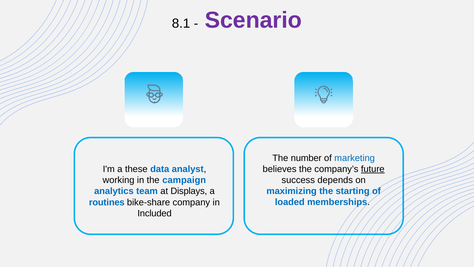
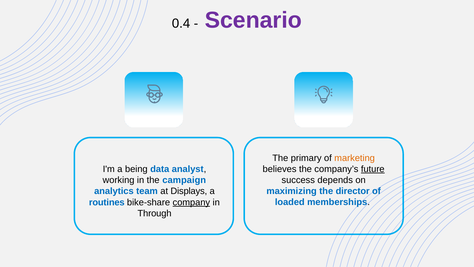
8.1: 8.1 -> 0.4
number: number -> primary
marketing colour: blue -> orange
these: these -> being
starting: starting -> director
company underline: none -> present
Included: Included -> Through
